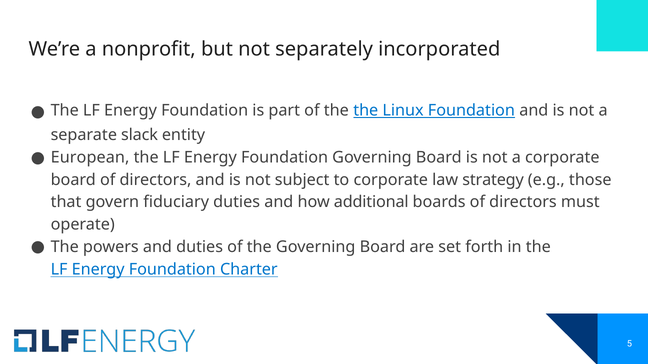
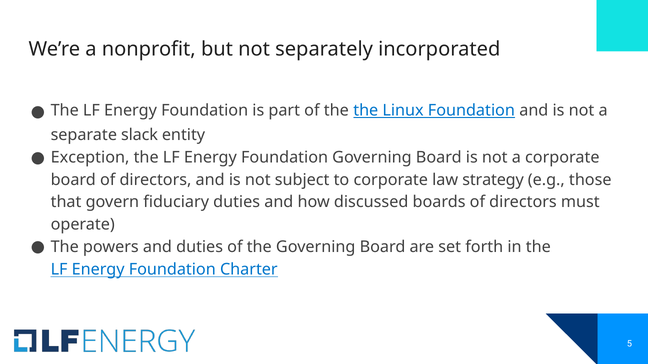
European: European -> Exception
additional: additional -> discussed
